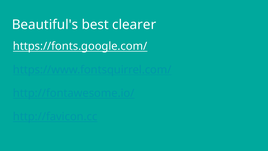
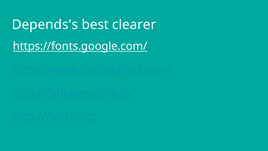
Beautiful's: Beautiful's -> Depends's
